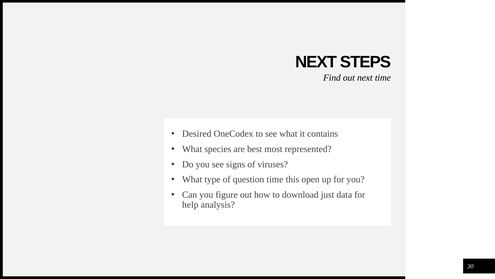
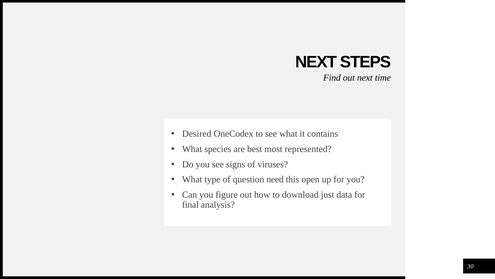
question time: time -> need
help: help -> final
